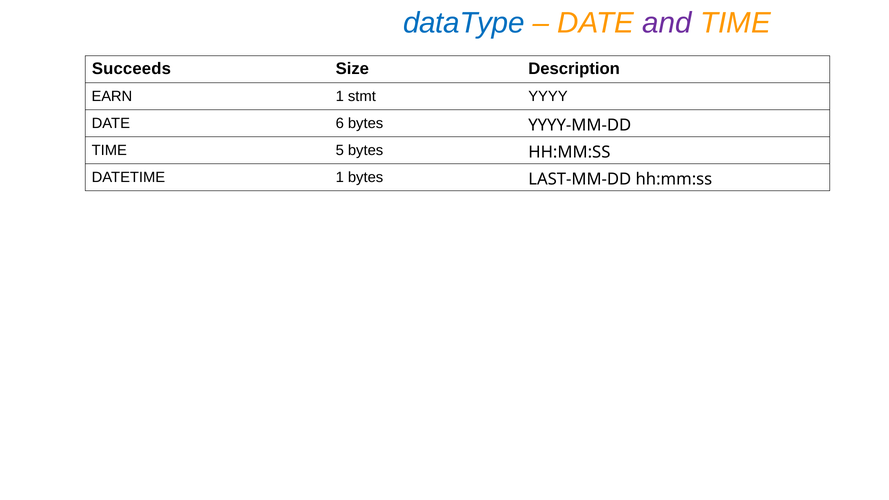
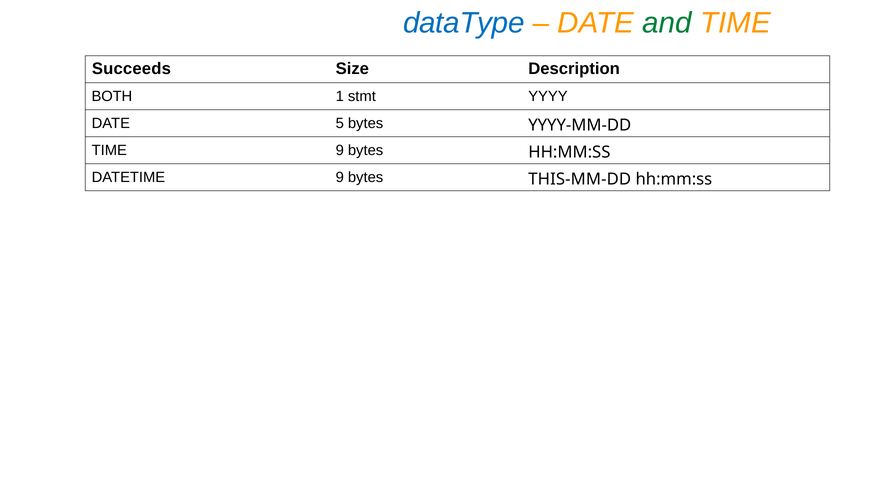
and colour: purple -> green
EARN: EARN -> BOTH
6: 6 -> 5
TIME 5: 5 -> 9
DATETIME 1: 1 -> 9
LAST-MM-DD: LAST-MM-DD -> THIS-MM-DD
